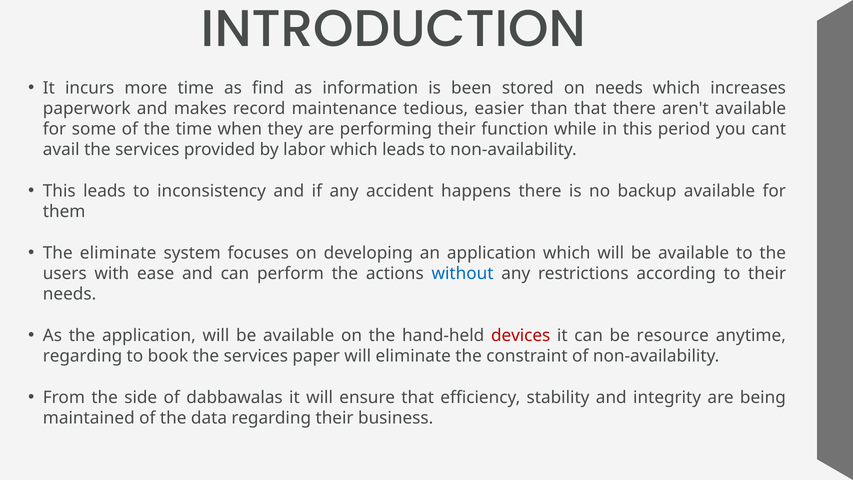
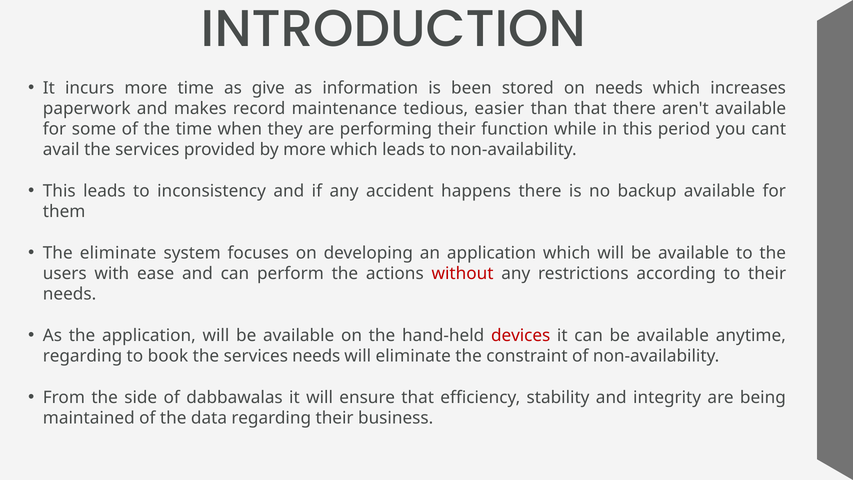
find: find -> give
by labor: labor -> more
without colour: blue -> red
can be resource: resource -> available
services paper: paper -> needs
